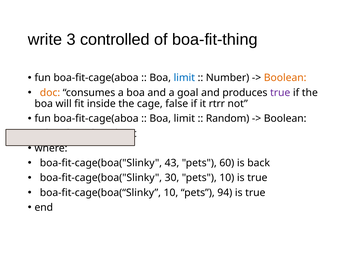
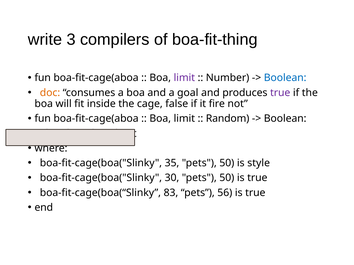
controlled: controlled -> compilers
limit at (184, 78) colour: blue -> purple
Boolean at (285, 78) colour: orange -> blue
rtrr: rtrr -> fire
43: 43 -> 35
60 at (227, 163): 60 -> 50
back: back -> style
30 pets 10: 10 -> 50
boa-fit-cage(boa(“Slinky 10: 10 -> 83
94: 94 -> 56
